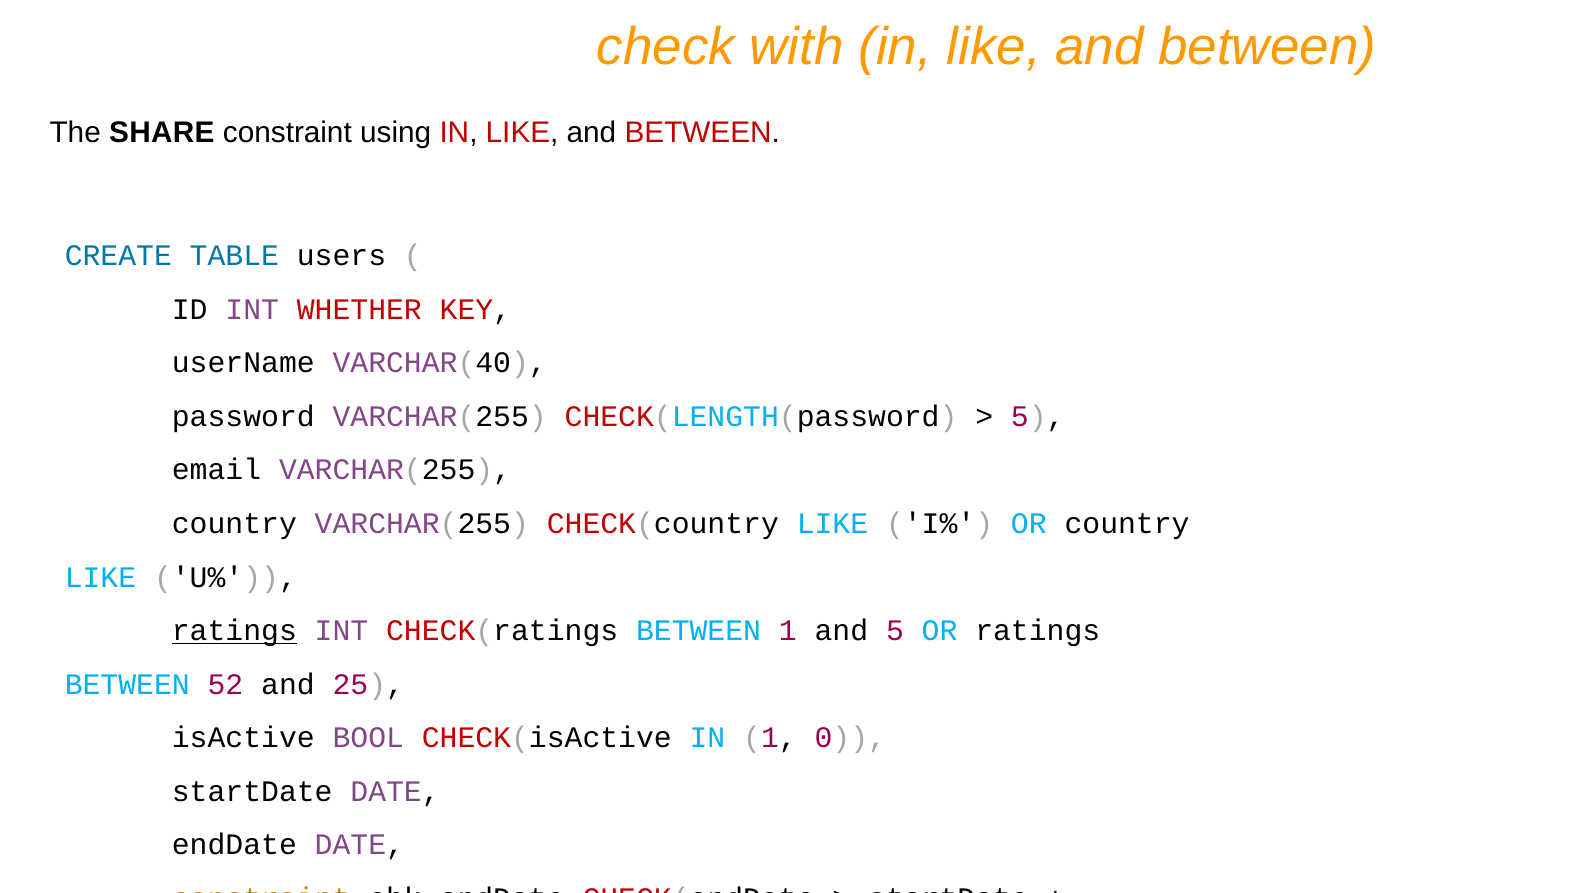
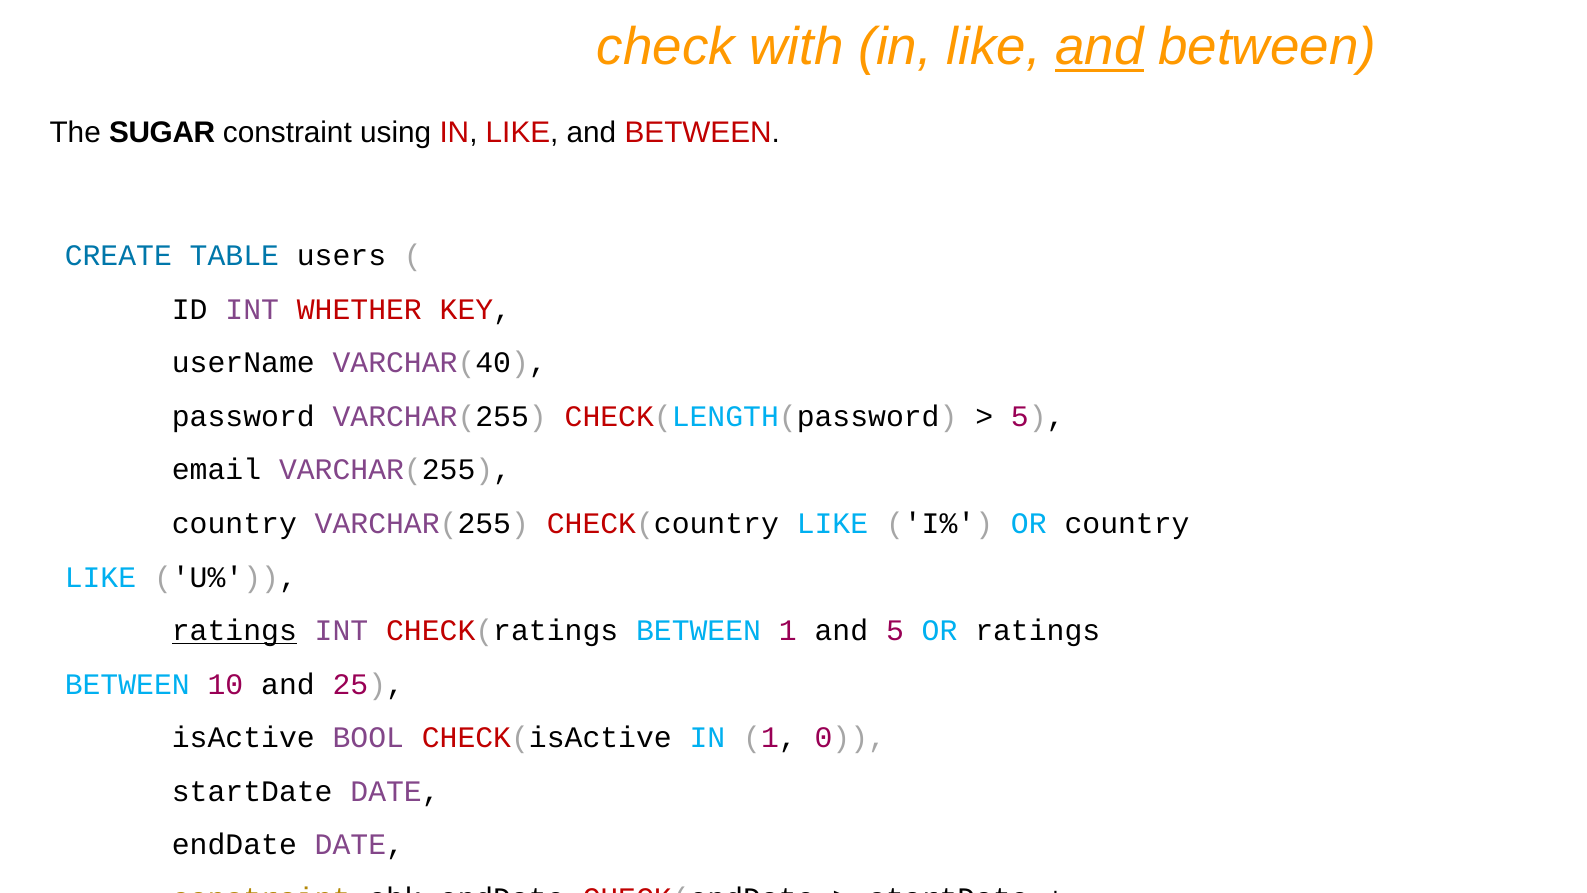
and at (1099, 47) underline: none -> present
SHARE: SHARE -> SUGAR
52: 52 -> 10
